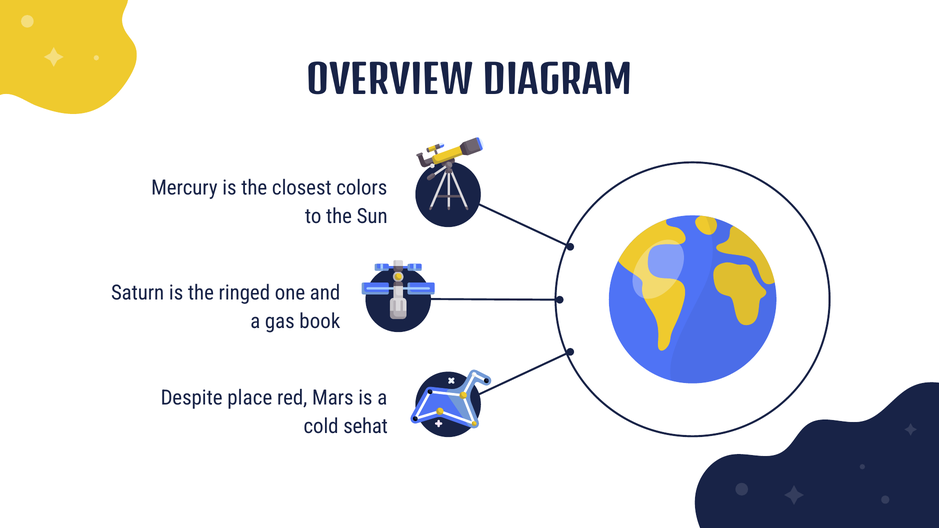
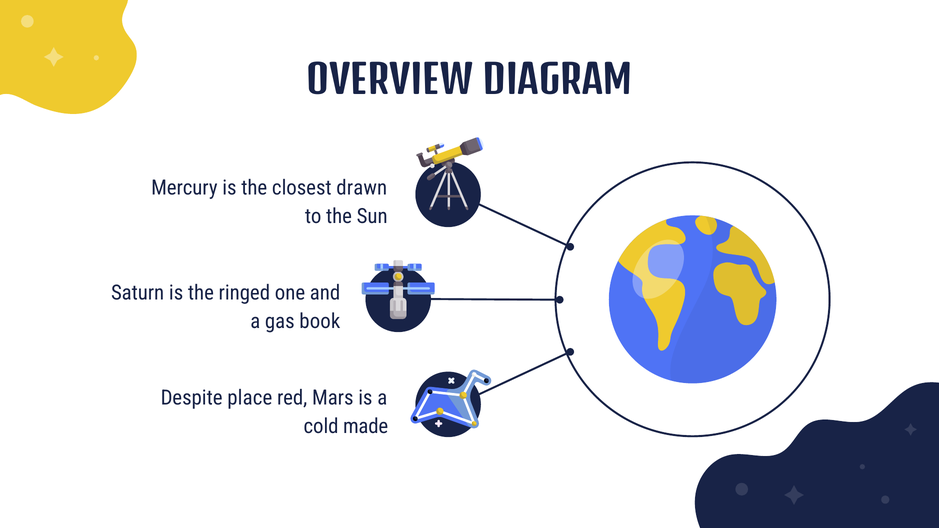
colors: colors -> drawn
sehat: sehat -> made
